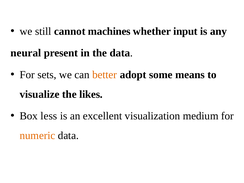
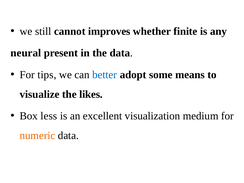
machines: machines -> improves
input: input -> finite
sets: sets -> tips
better colour: orange -> blue
